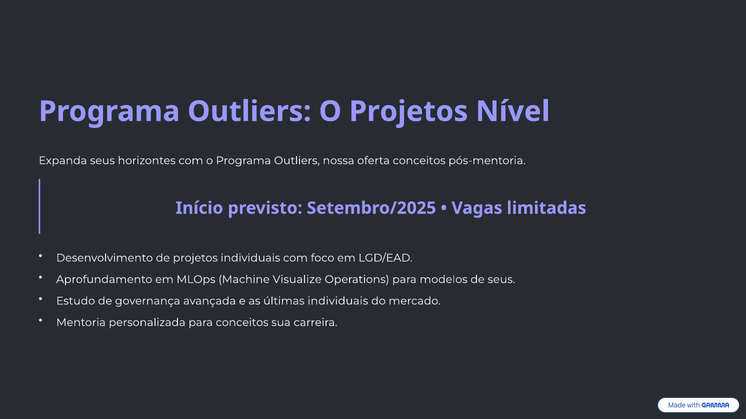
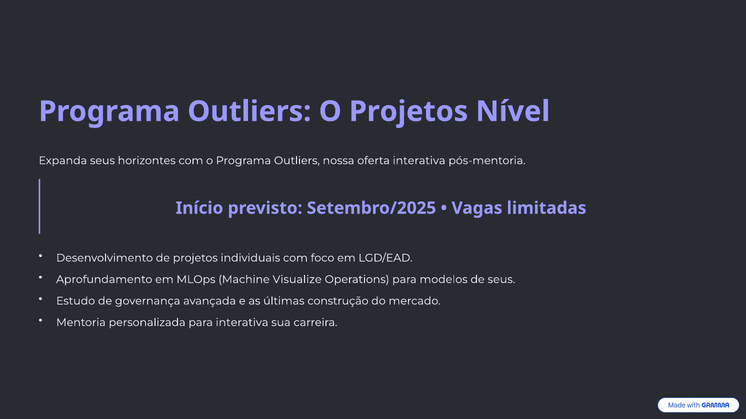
oferta conceitos: conceitos -> interativa
últimas individuais: individuais -> construção
para conceitos: conceitos -> interativa
